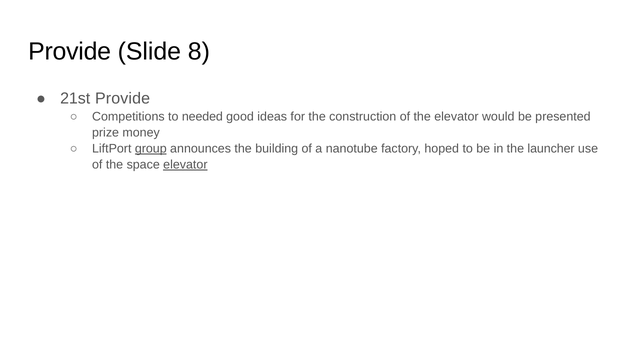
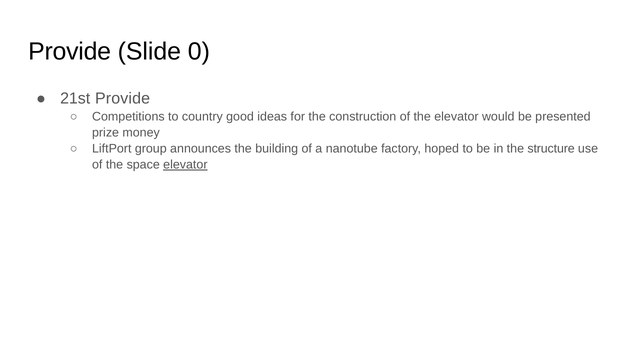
8: 8 -> 0
needed: needed -> country
group underline: present -> none
launcher: launcher -> structure
